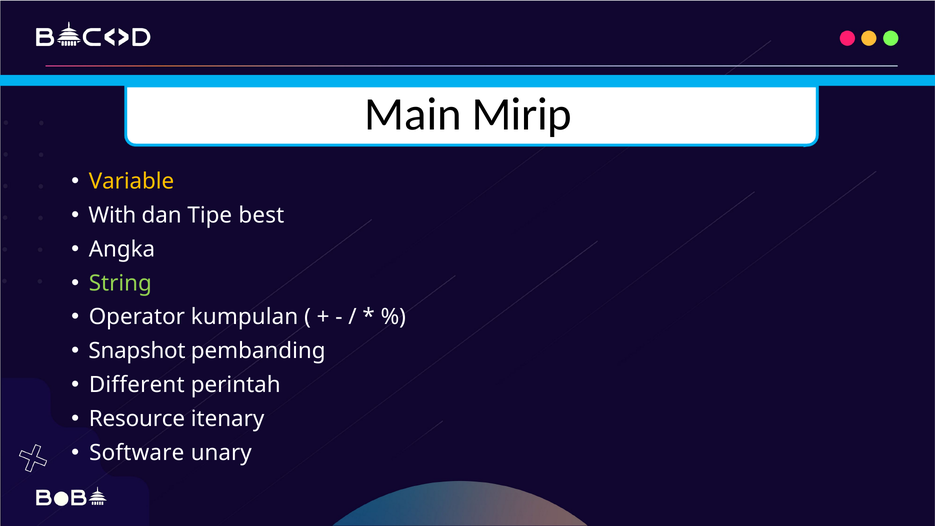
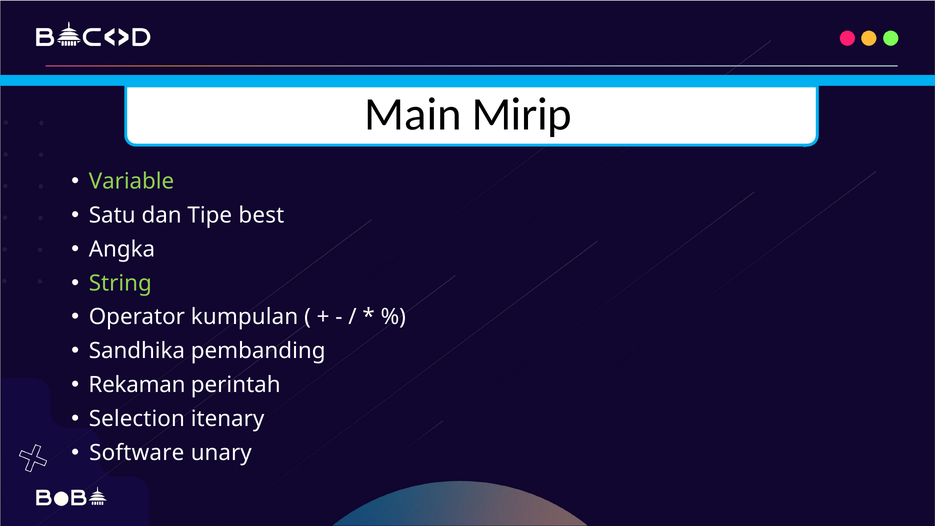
Variable colour: yellow -> light green
With: With -> Satu
Snapshot: Snapshot -> Sandhika
Different: Different -> Rekaman
Resource: Resource -> Selection
